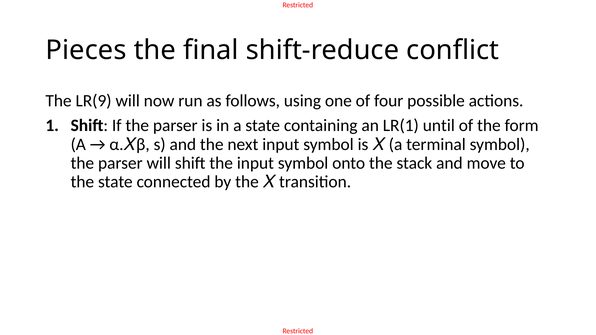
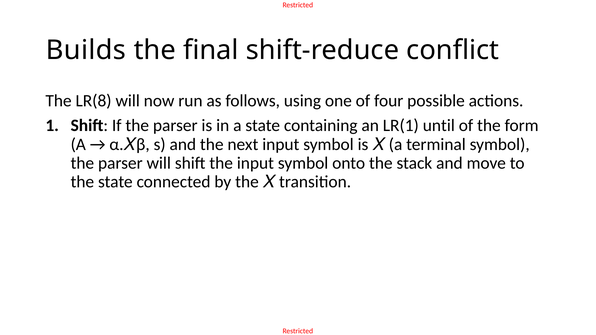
Pieces: Pieces -> Builds
LR(9: LR(9 -> LR(8
